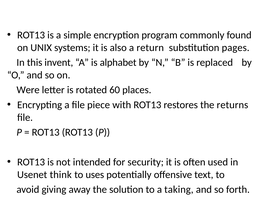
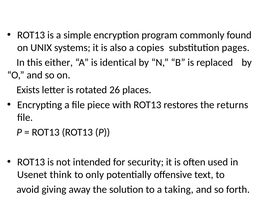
return: return -> copies
invent: invent -> either
alphabet: alphabet -> identical
Were: Were -> Exists
60: 60 -> 26
uses: uses -> only
